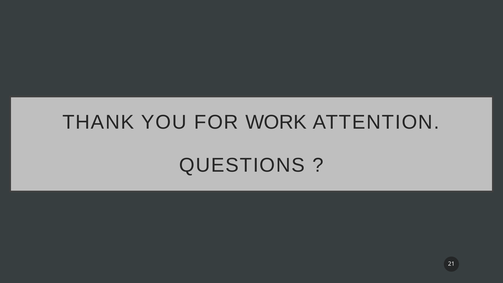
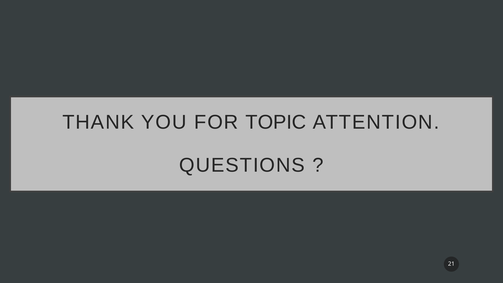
WORK: WORK -> TOPIC
